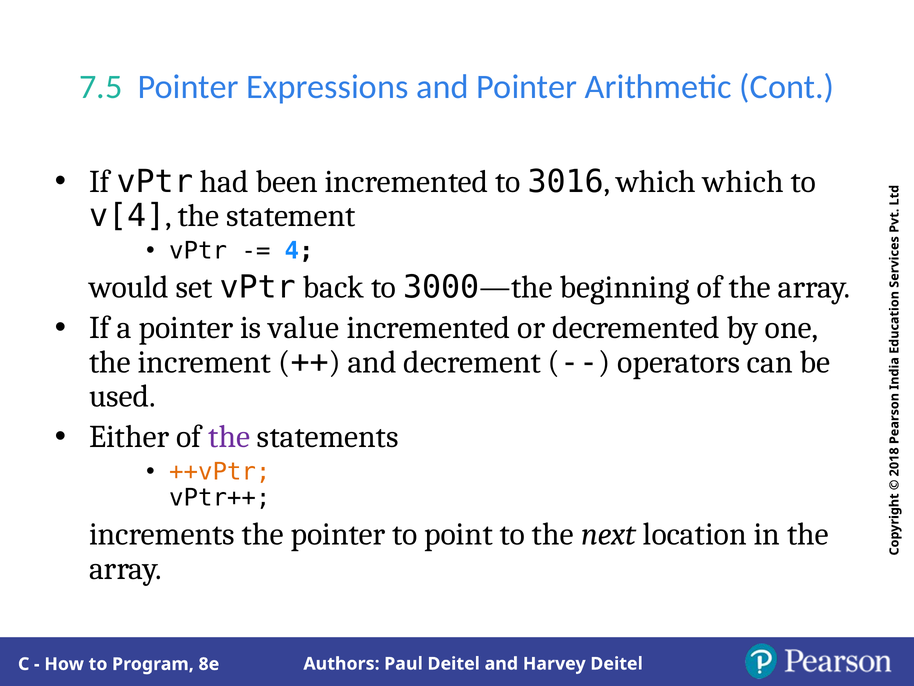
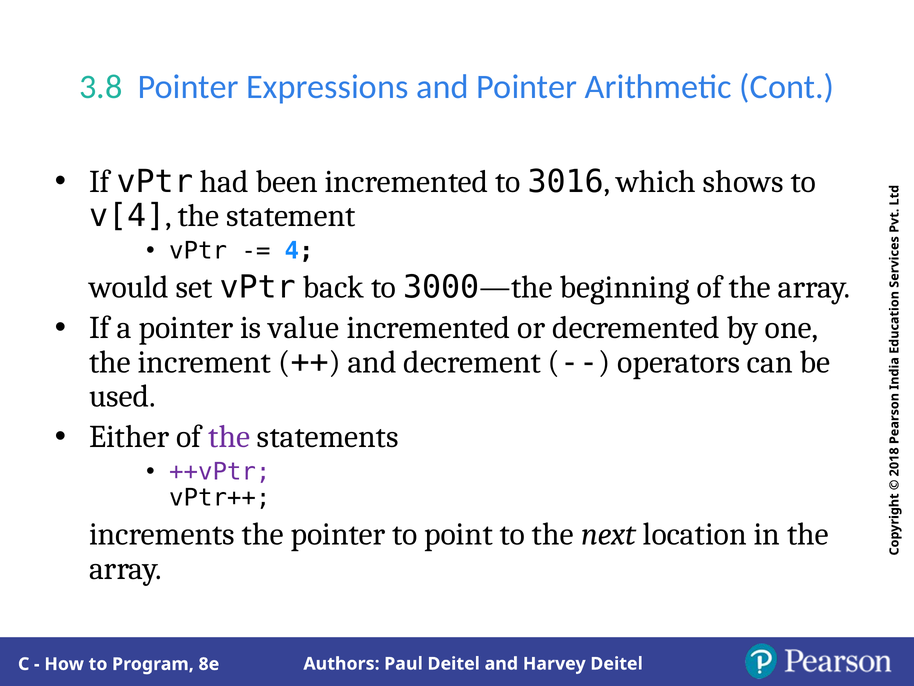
7.5: 7.5 -> 3.8
which which: which -> shows
++vPtr colour: orange -> purple
